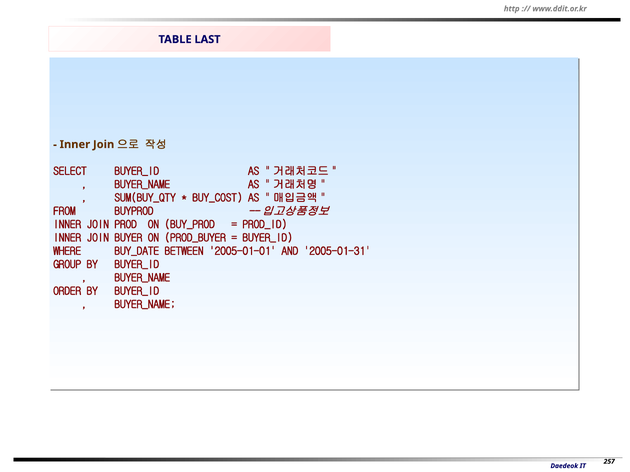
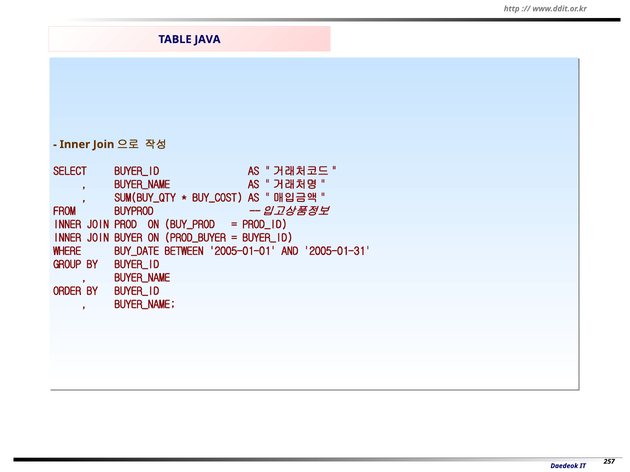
LAST: LAST -> JAVA
